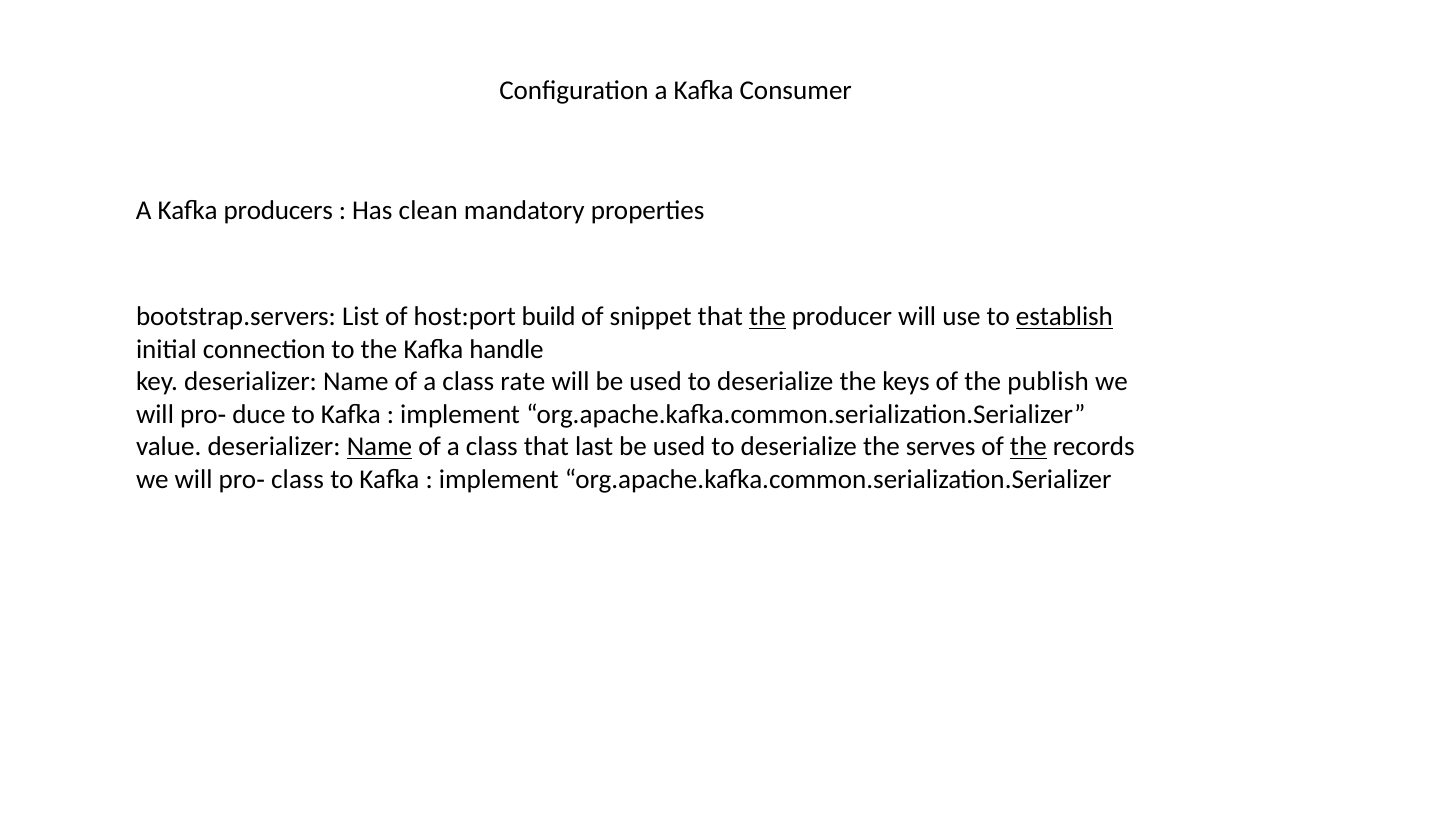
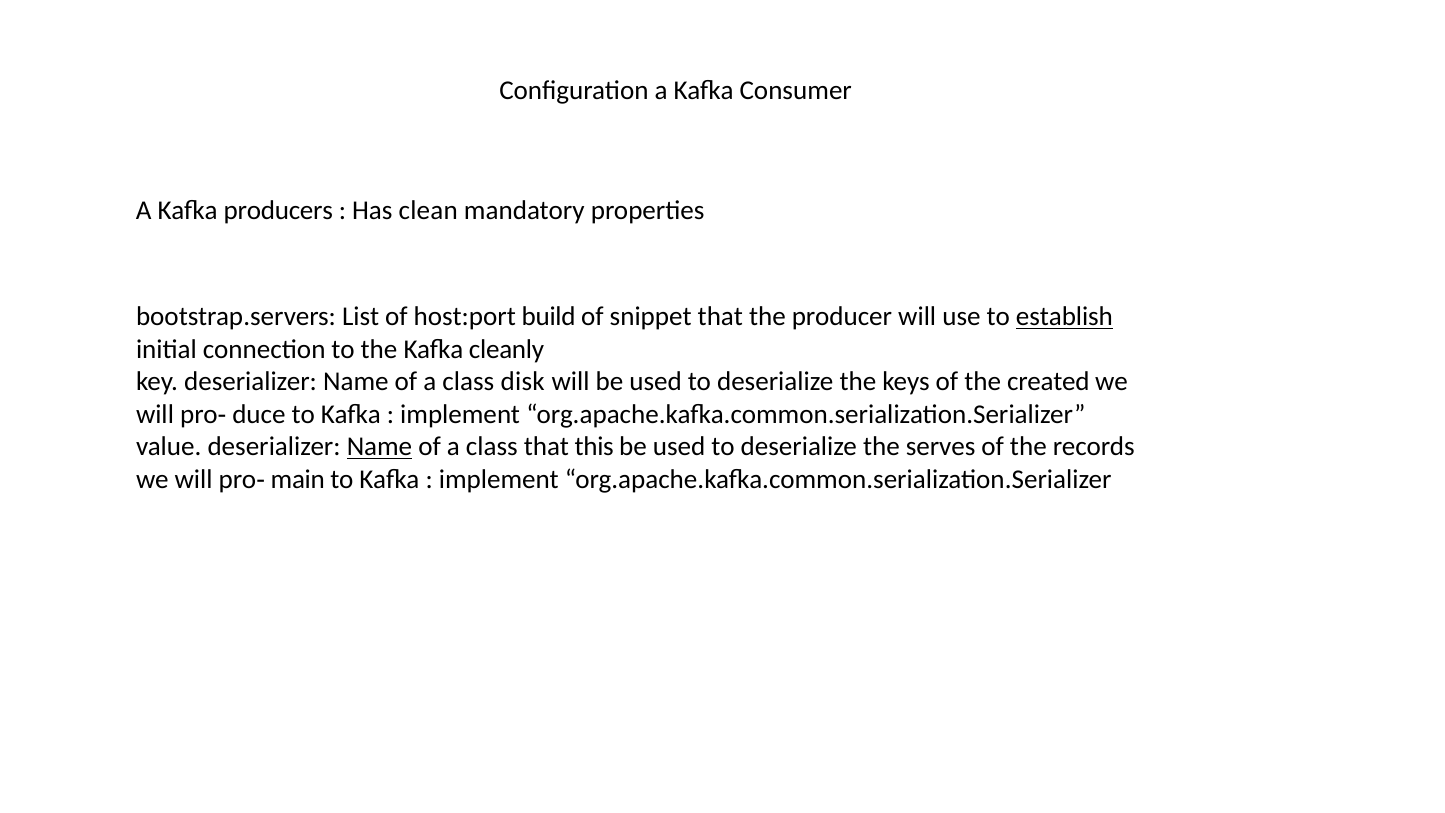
the at (767, 317) underline: present -> none
handle: handle -> cleanly
rate: rate -> disk
publish: publish -> created
last: last -> this
the at (1028, 447) underline: present -> none
class at (297, 479): class -> main
